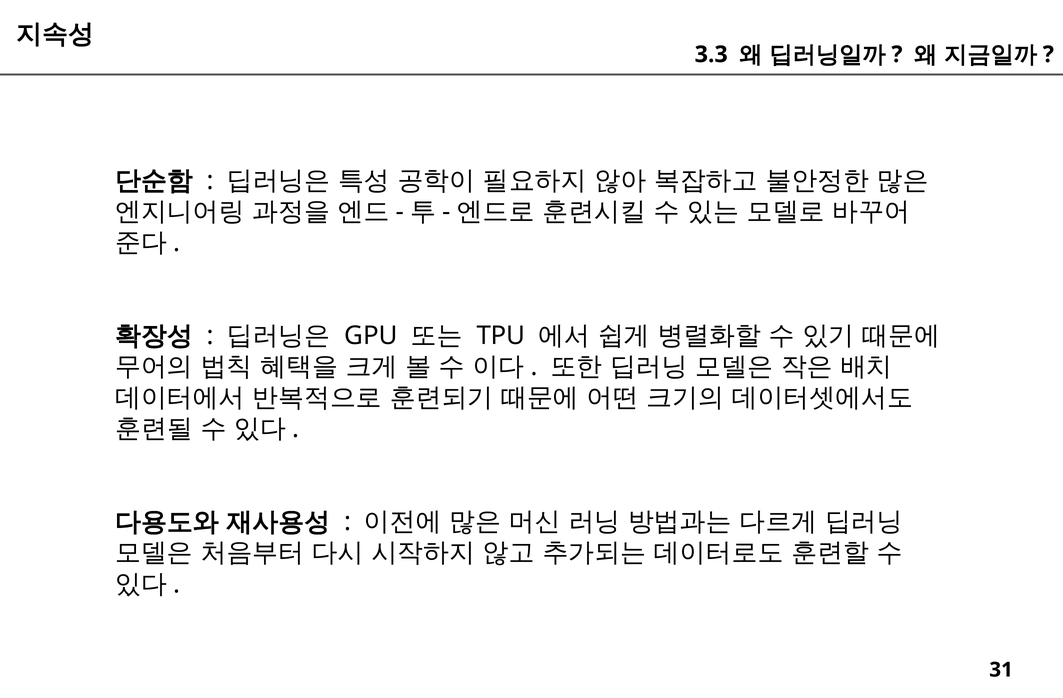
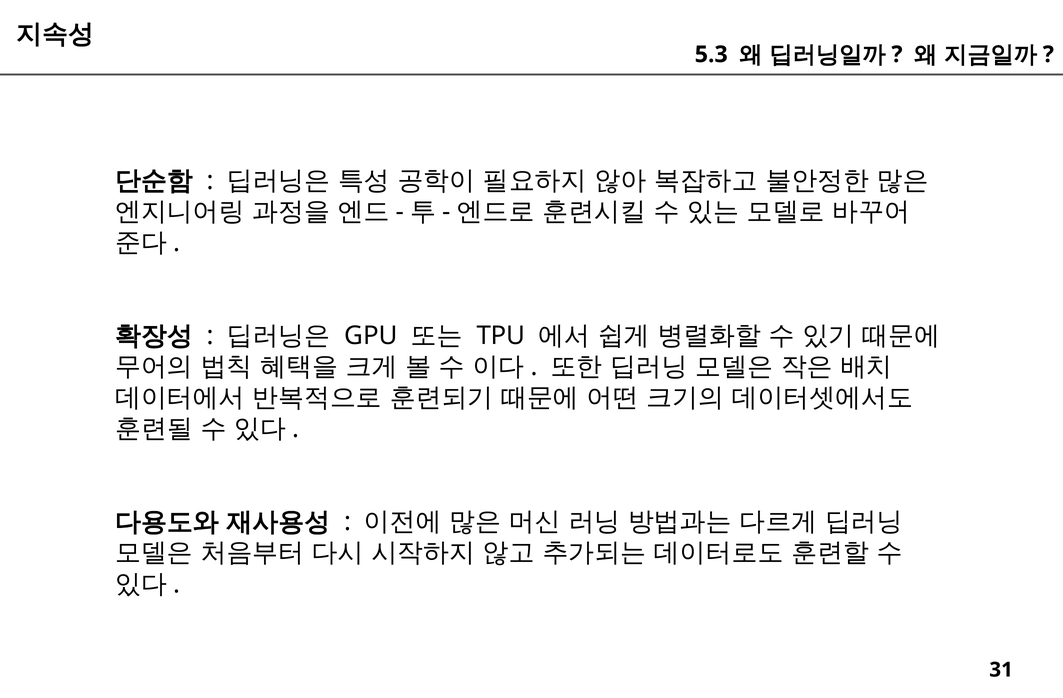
3.3: 3.3 -> 5.3
